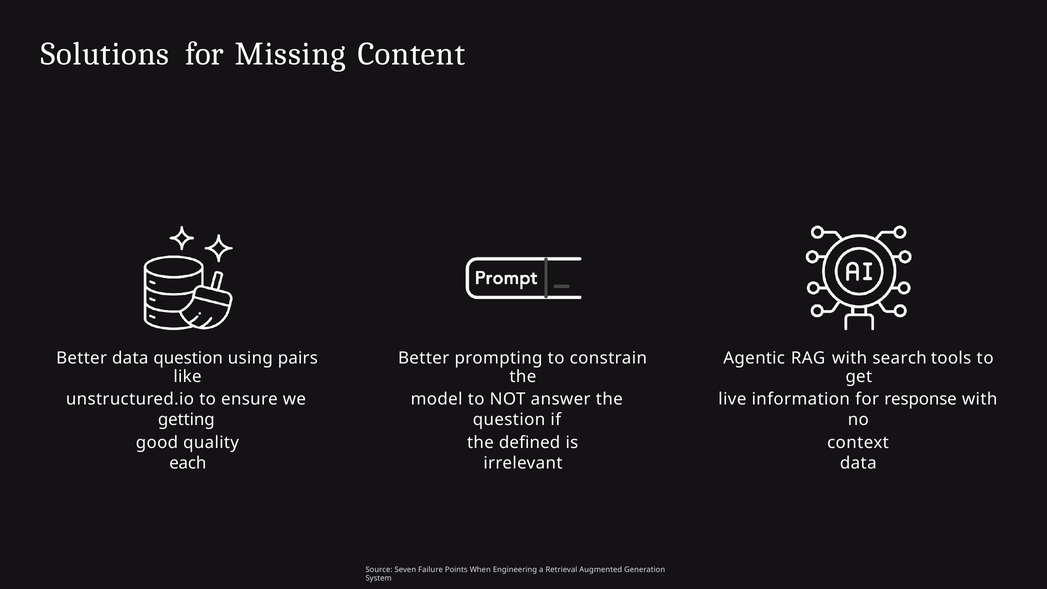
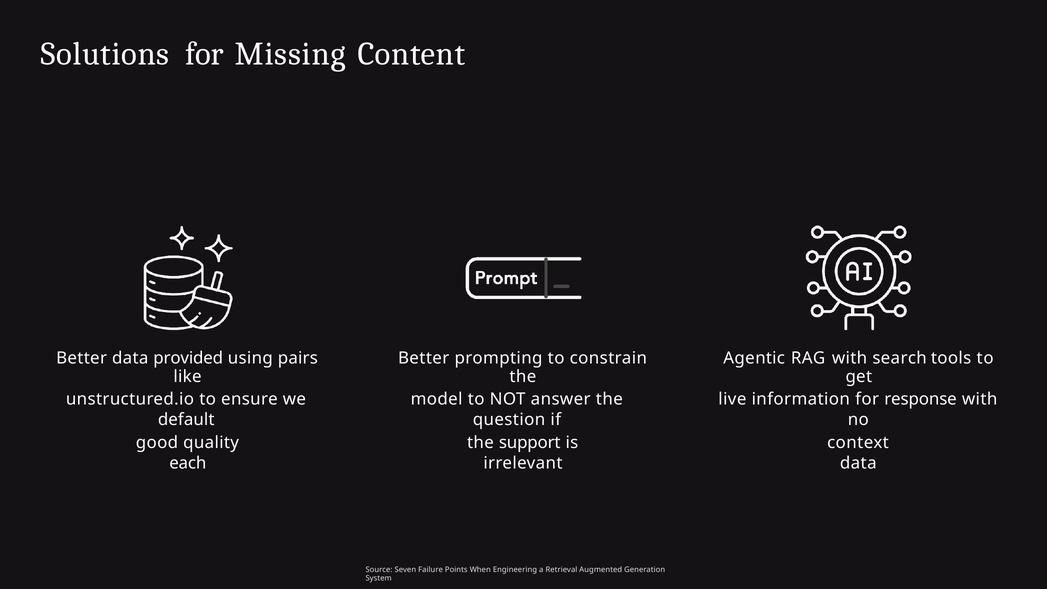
data question: question -> provided
getting: getting -> default
defined: defined -> support
